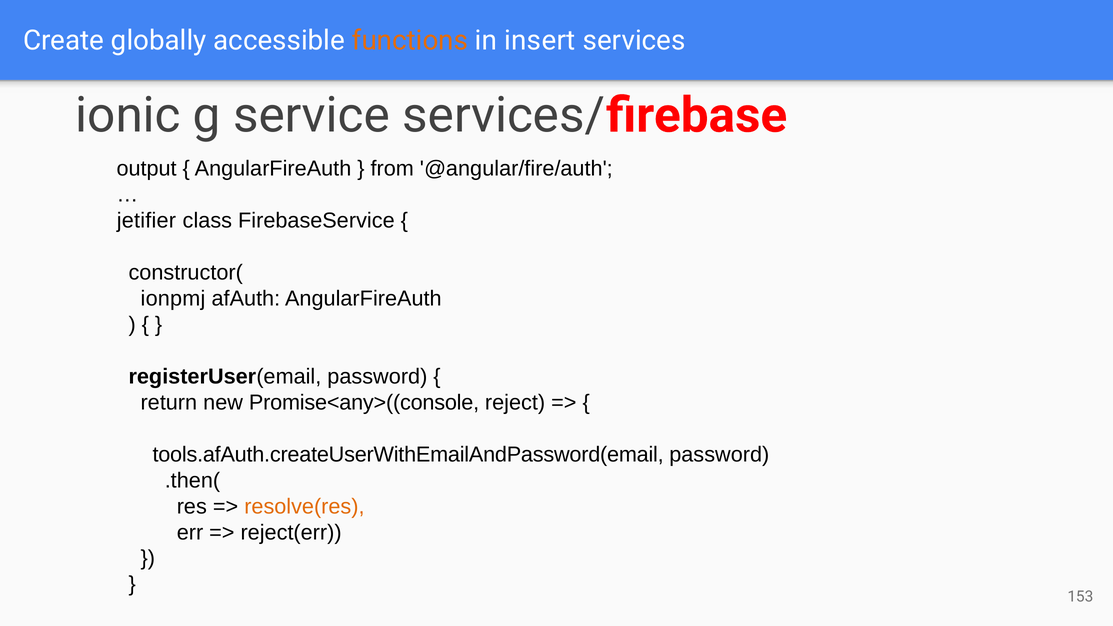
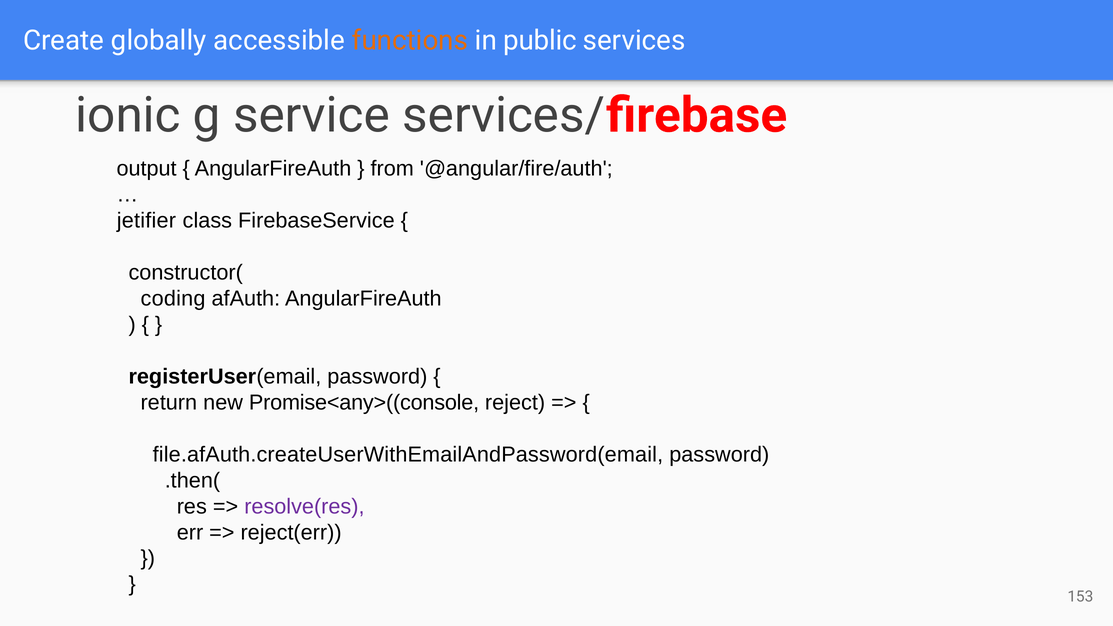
insert: insert -> public
ionpmj: ionpmj -> coding
tools.afAuth.createUserWithEmailAndPassword(email: tools.afAuth.createUserWithEmailAndPassword(email -> file.afAuth.createUserWithEmailAndPassword(email
resolve(res colour: orange -> purple
